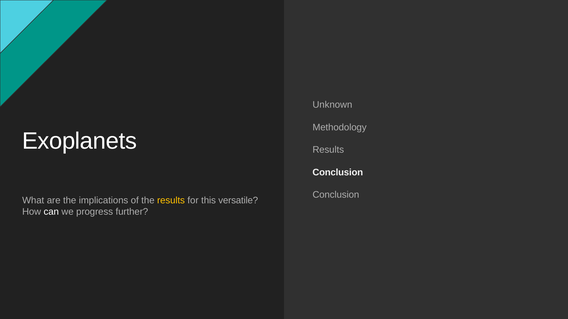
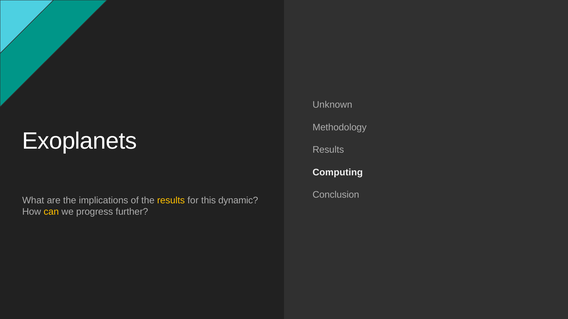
Conclusion at (338, 173): Conclusion -> Computing
versatile: versatile -> dynamic
can colour: white -> yellow
